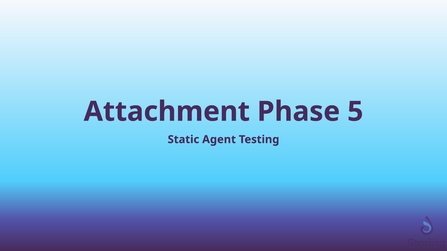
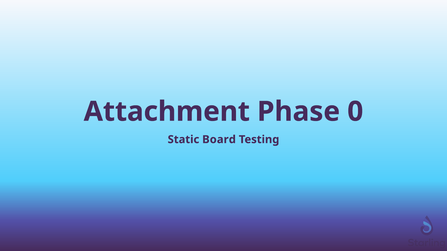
5: 5 -> 0
Agent: Agent -> Board
